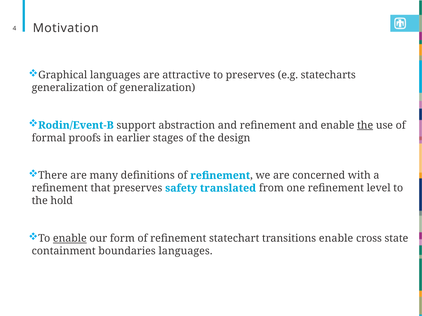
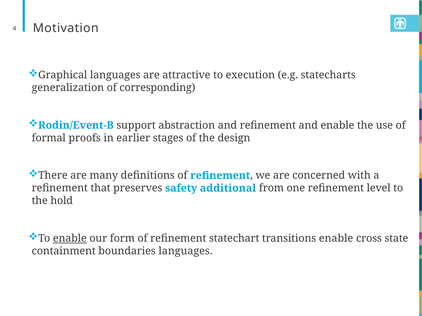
to preserves: preserves -> execution
of generalization: generalization -> corresponding
the at (365, 125) underline: present -> none
translated: translated -> additional
